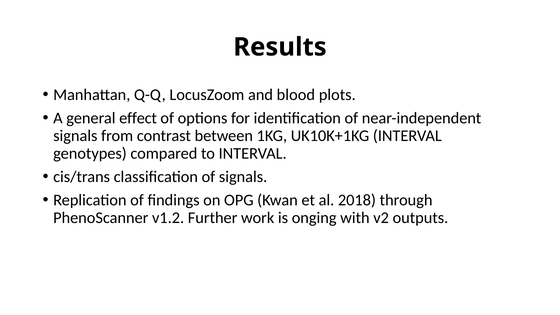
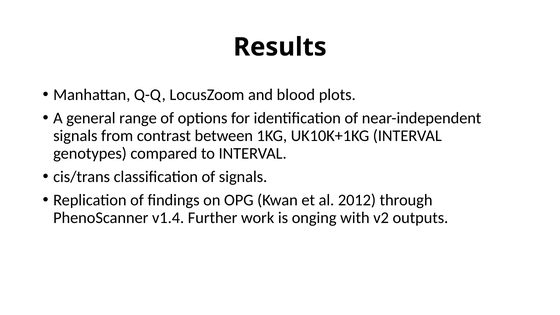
effect: effect -> range
2018: 2018 -> 2012
v1.2: v1.2 -> v1.4
